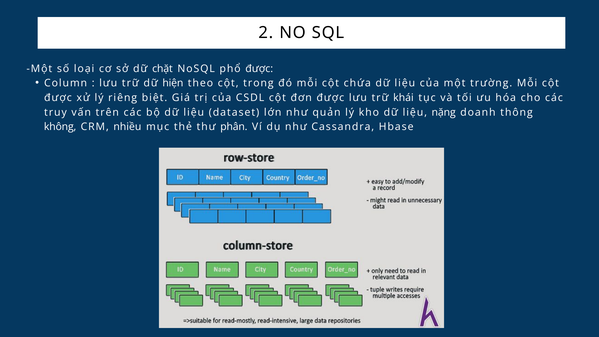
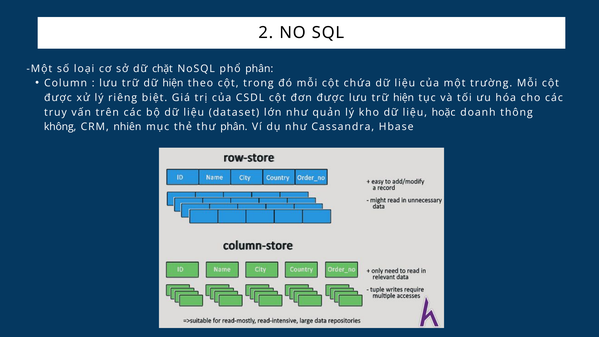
phổ được: được -> phân
trữ khái: khái -> hiện
nặng: nặng -> hoặc
nhiều: nhiều -> nhiên
